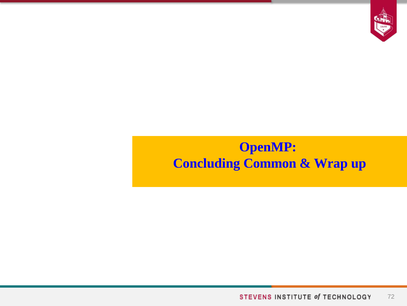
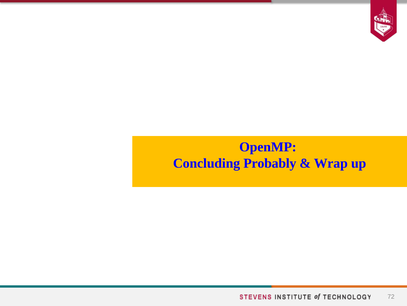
Common: Common -> Probably
